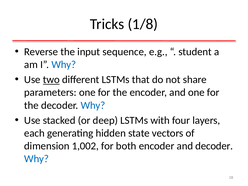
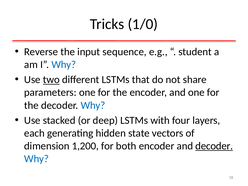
1/8: 1/8 -> 1/0
1,002: 1,002 -> 1,200
decoder at (214, 146) underline: none -> present
